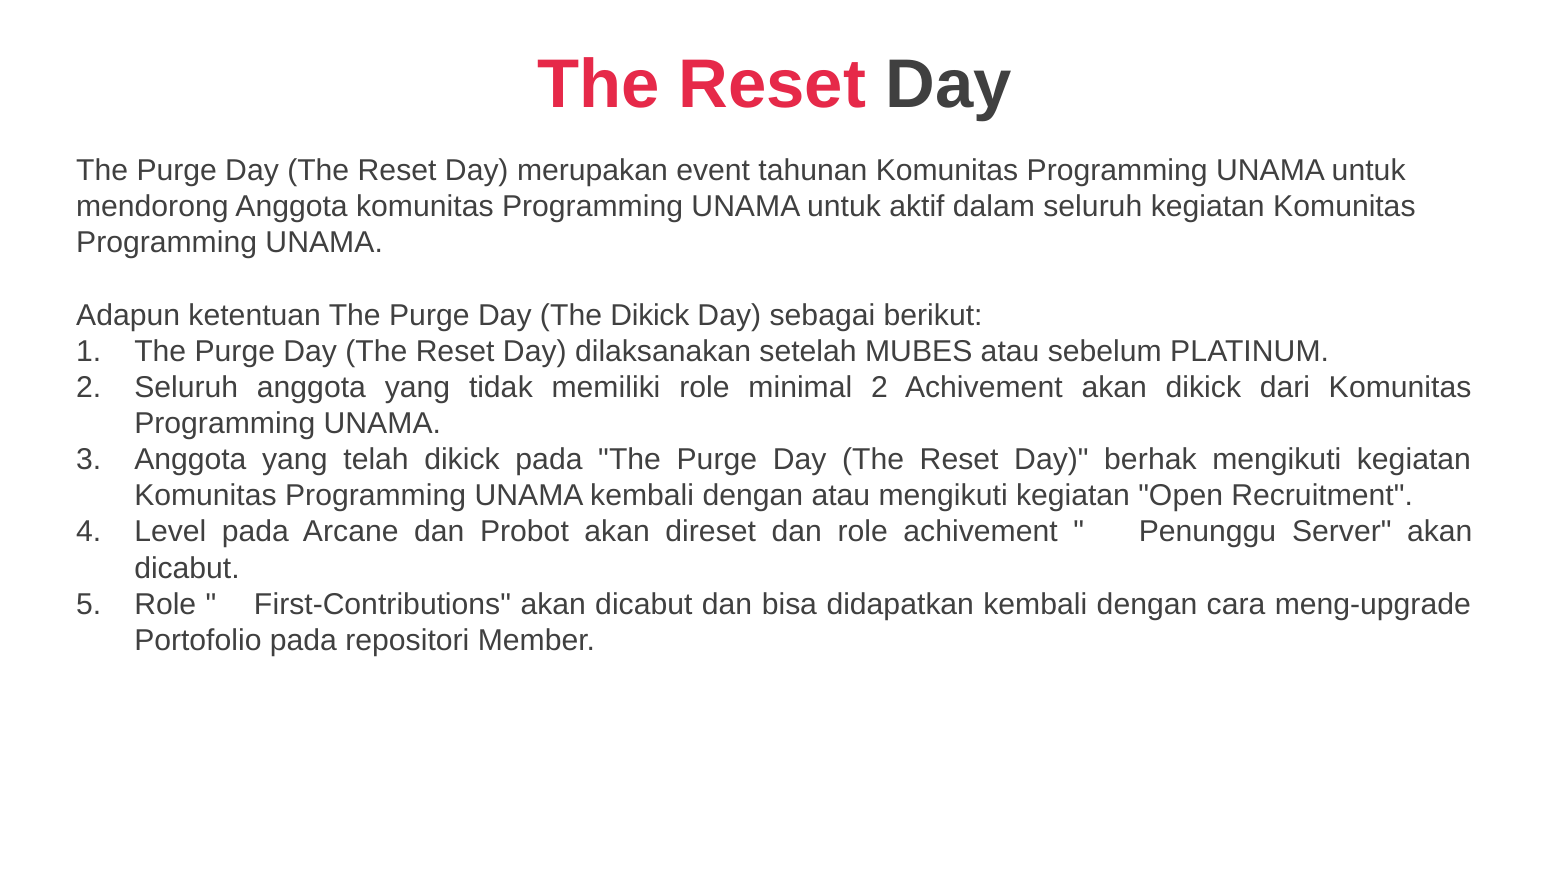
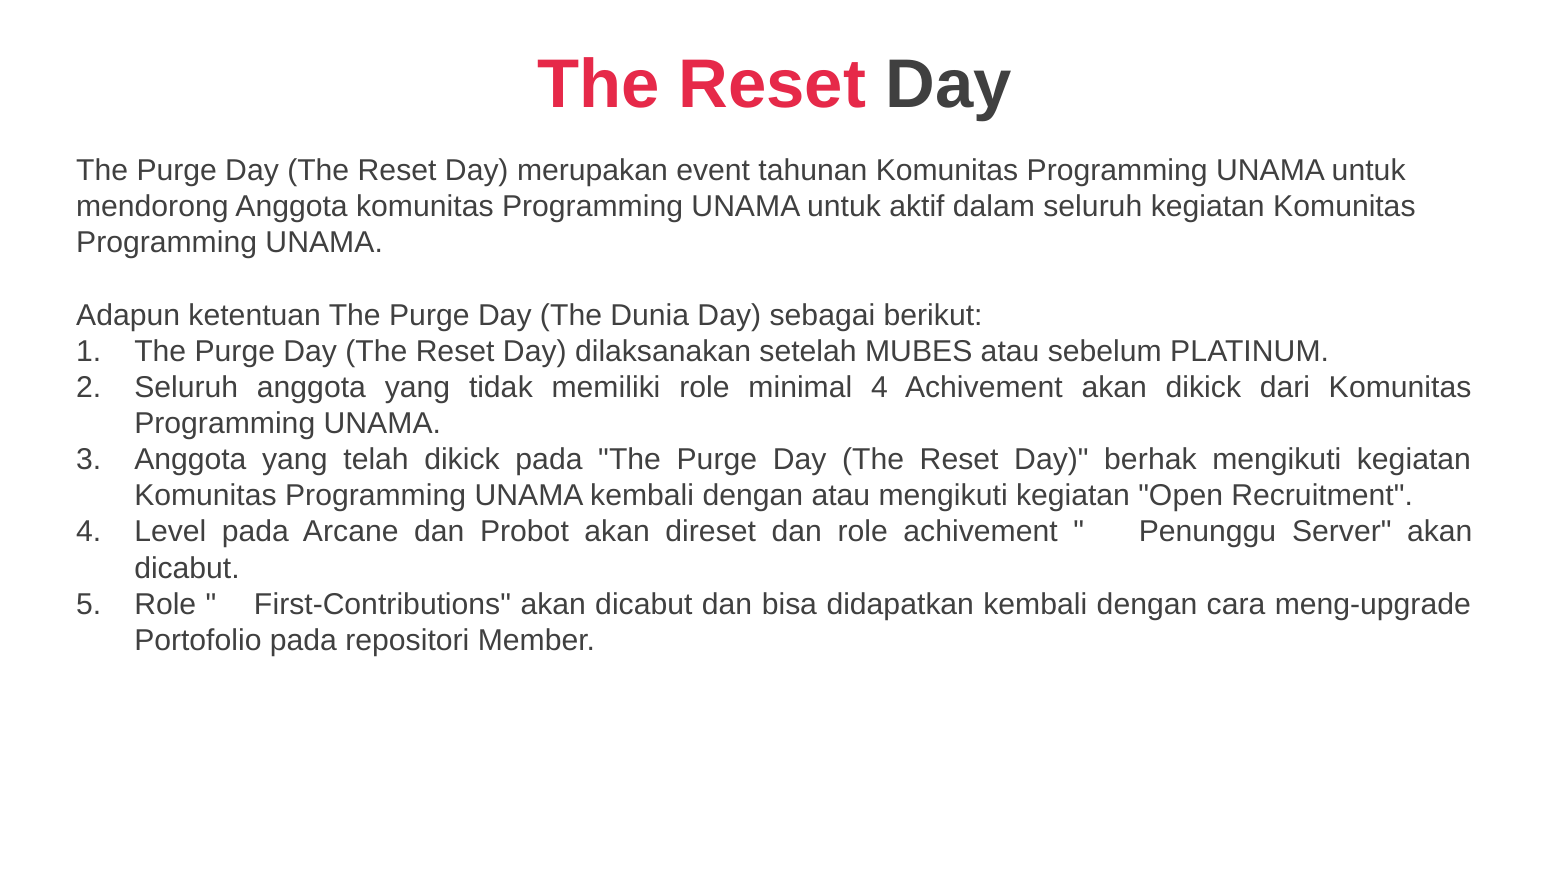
The Dikick: Dikick -> Dunia
minimal 2: 2 -> 4
